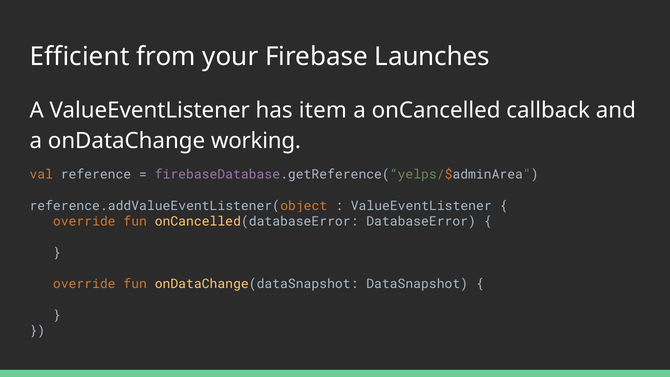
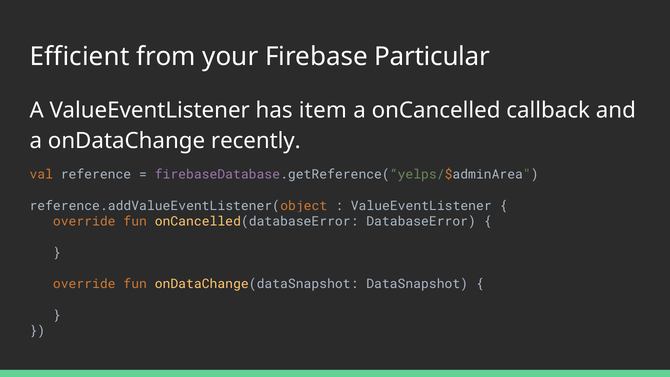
Launches: Launches -> Particular
working: working -> recently
